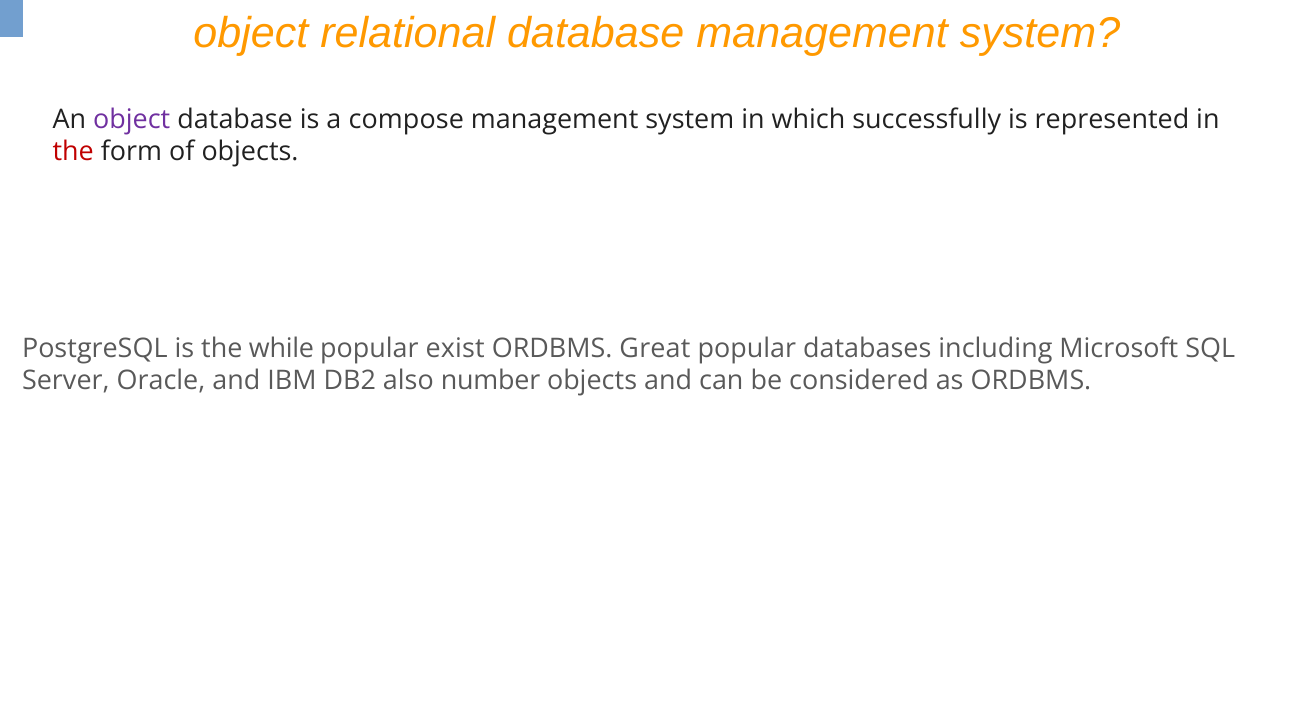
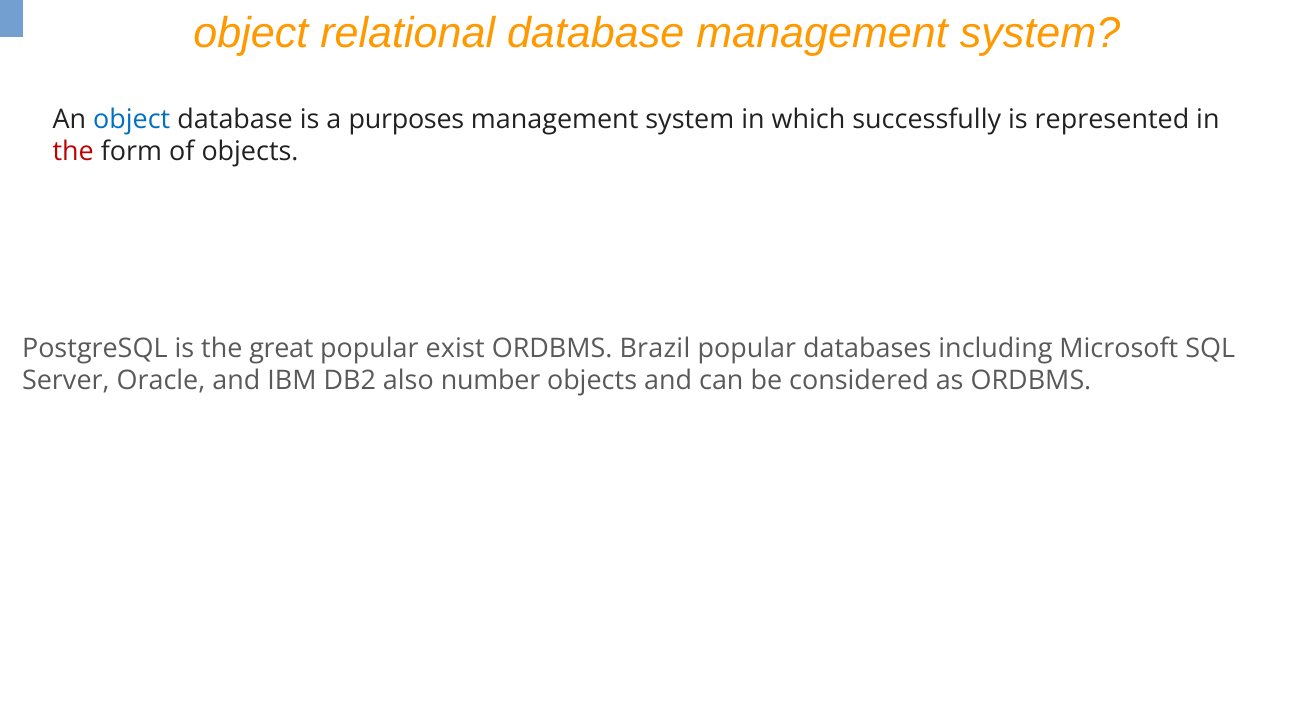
object at (132, 120) colour: purple -> blue
compose: compose -> purposes
while: while -> great
Great: Great -> Brazil
